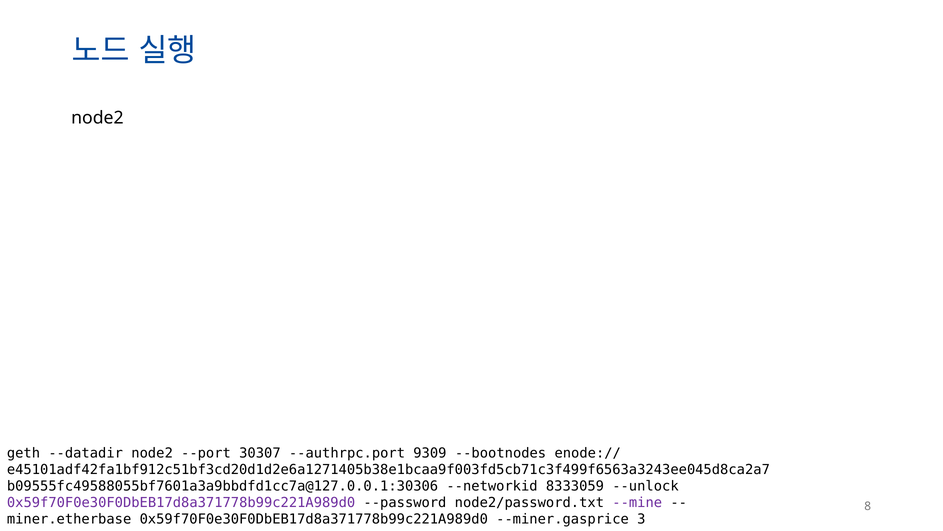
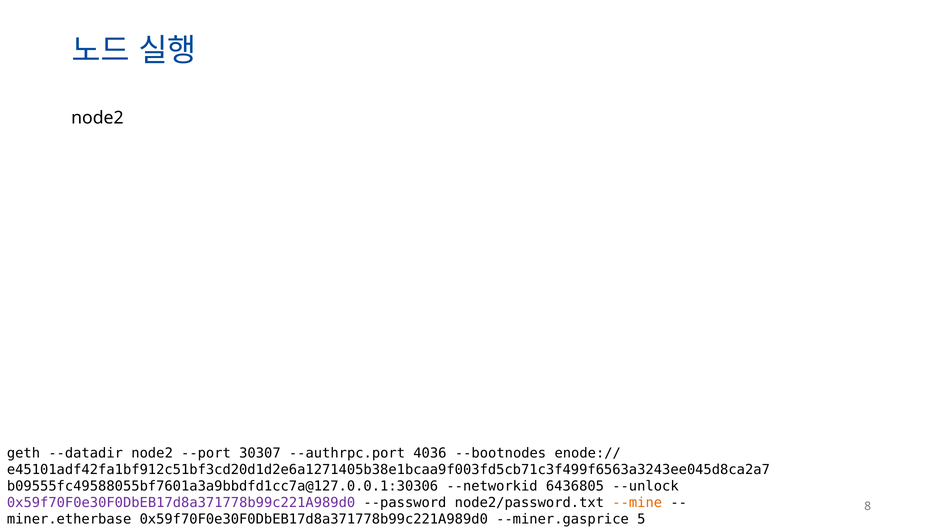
9309: 9309 -> 4036
8333059: 8333059 -> 6436805
--mine colour: purple -> orange
3: 3 -> 5
